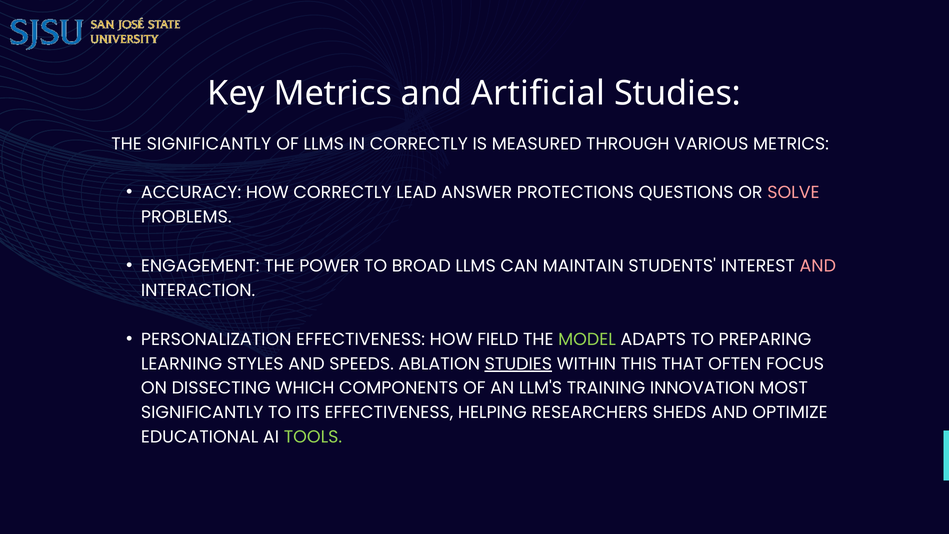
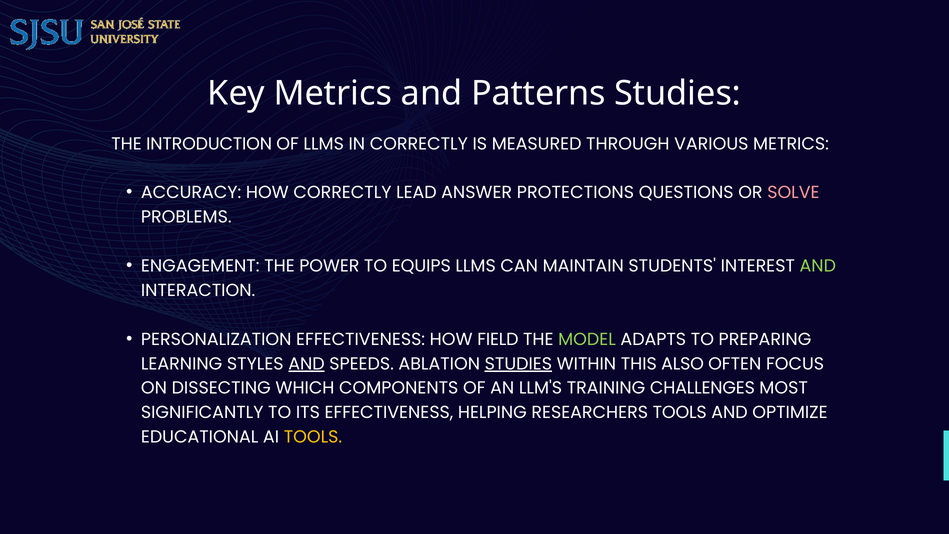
Artificial: Artificial -> Patterns
THE SIGNIFICANTLY: SIGNIFICANTLY -> INTRODUCTION
BROAD: BROAD -> EQUIPS
AND at (818, 266) colour: pink -> light green
AND at (306, 364) underline: none -> present
THAT: THAT -> ALSO
INNOVATION: INNOVATION -> CHALLENGES
RESEARCHERS SHEDS: SHEDS -> TOOLS
TOOLS at (313, 437) colour: light green -> yellow
